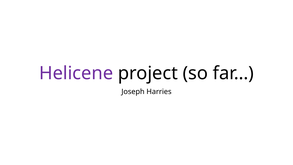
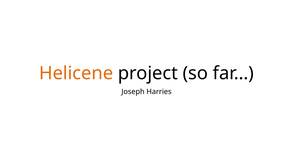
Helicene colour: purple -> orange
